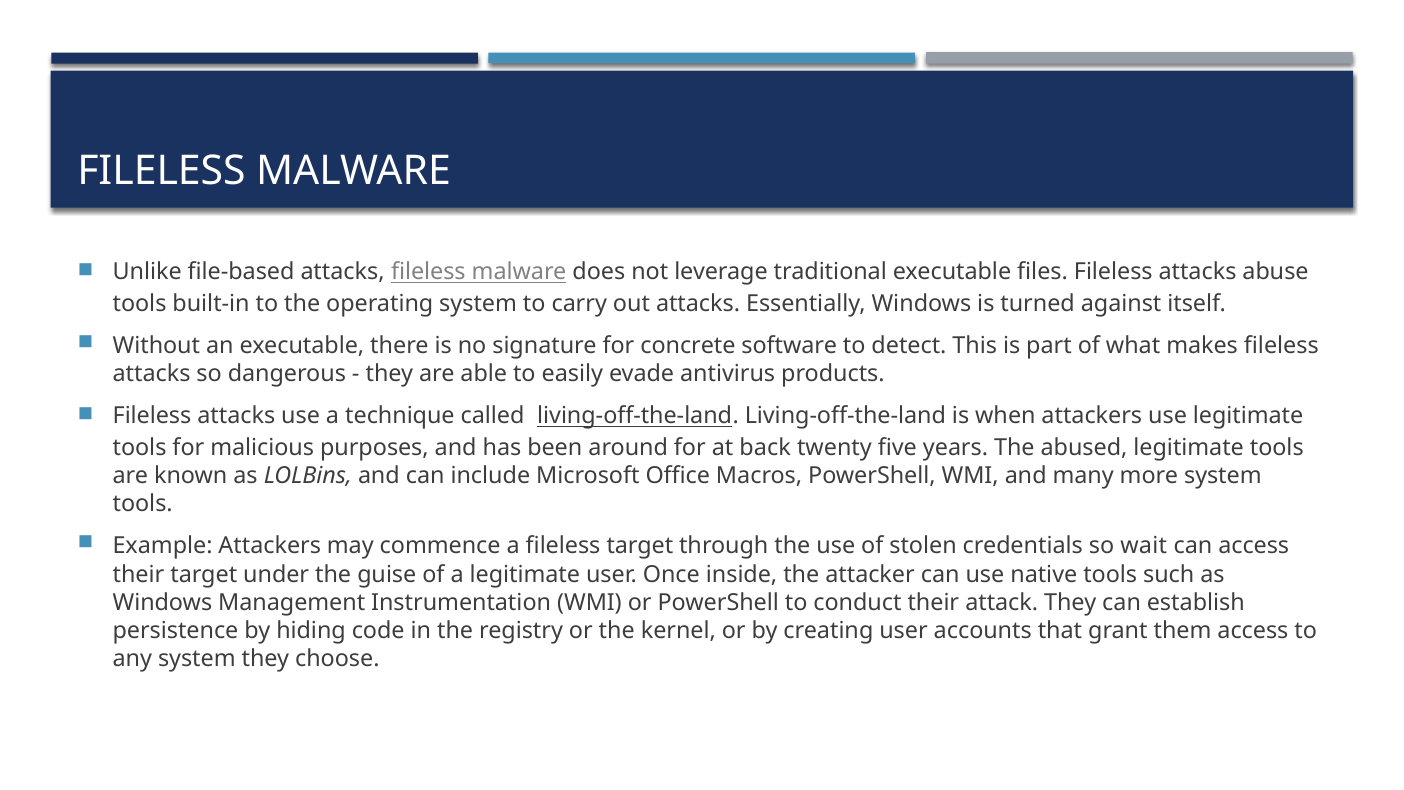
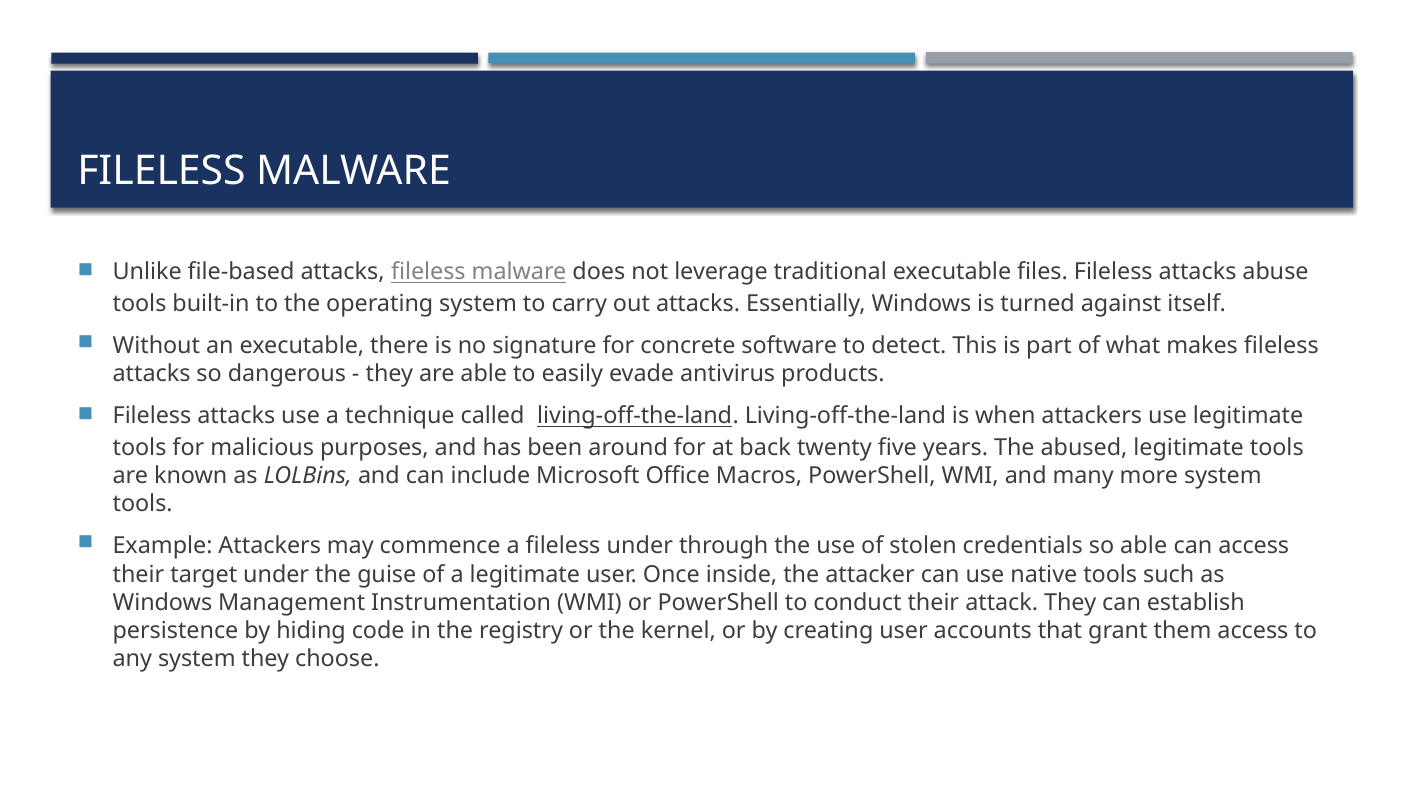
fileless target: target -> under
so wait: wait -> able
